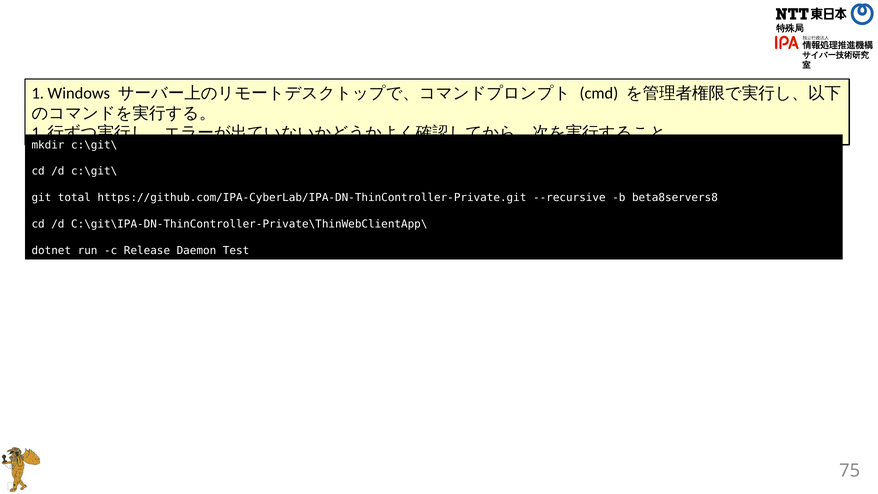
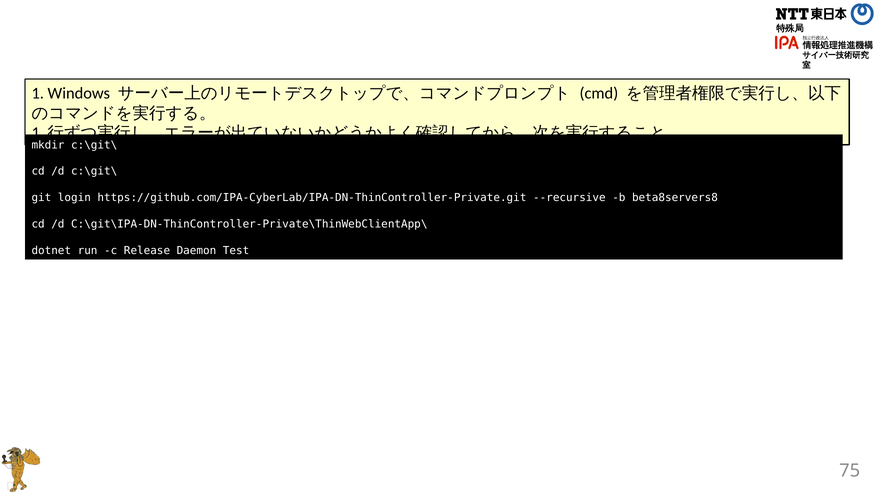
total: total -> login
